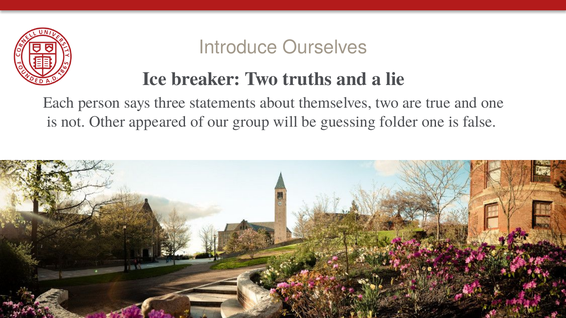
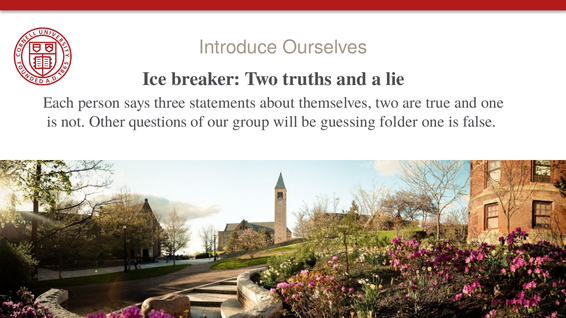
appeared: appeared -> questions
